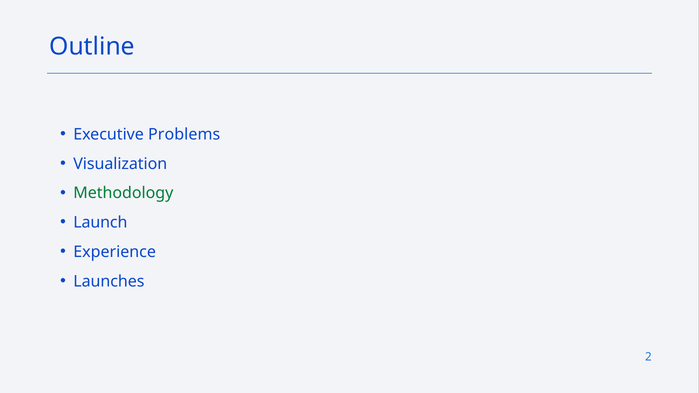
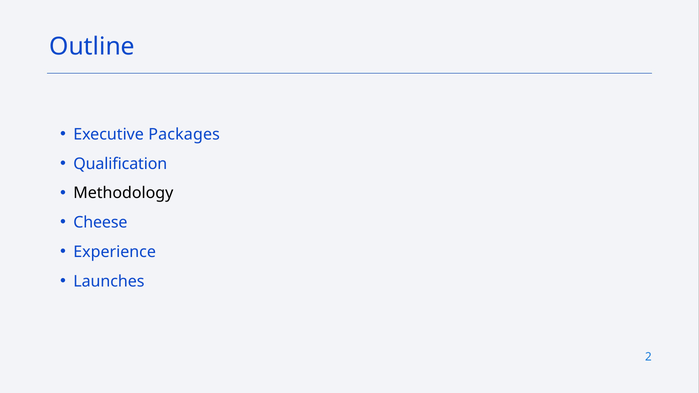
Problems: Problems -> Packages
Visualization: Visualization -> Qualification
Methodology colour: green -> black
Launch: Launch -> Cheese
